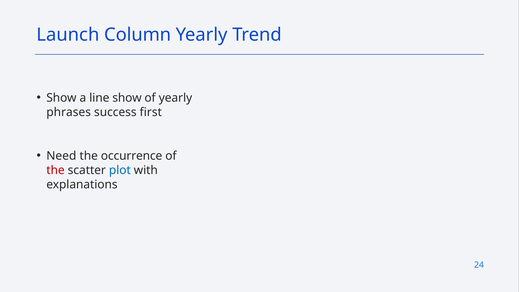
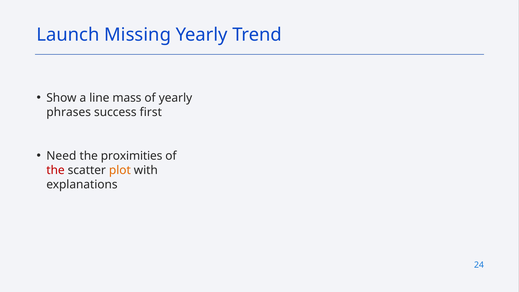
Column: Column -> Missing
line show: show -> mass
occurrence: occurrence -> proximities
plot colour: blue -> orange
